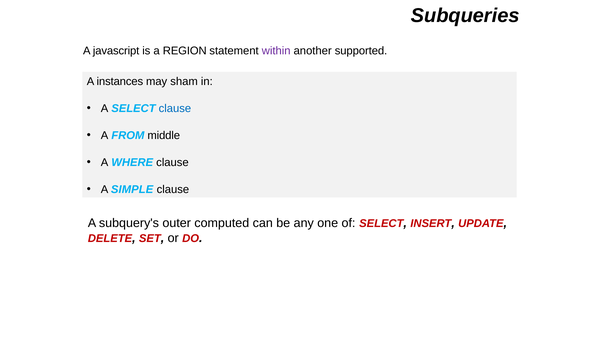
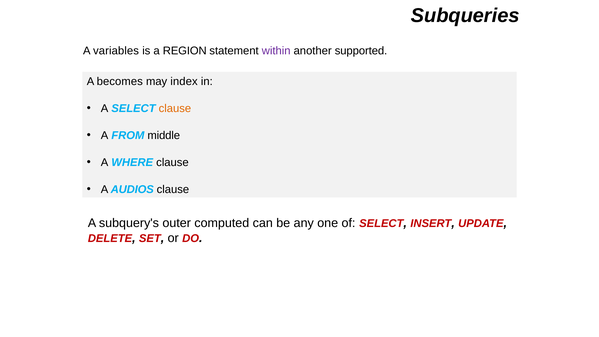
javascript: javascript -> variables
instances: instances -> becomes
sham: sham -> index
clause at (175, 108) colour: blue -> orange
SIMPLE: SIMPLE -> AUDIOS
